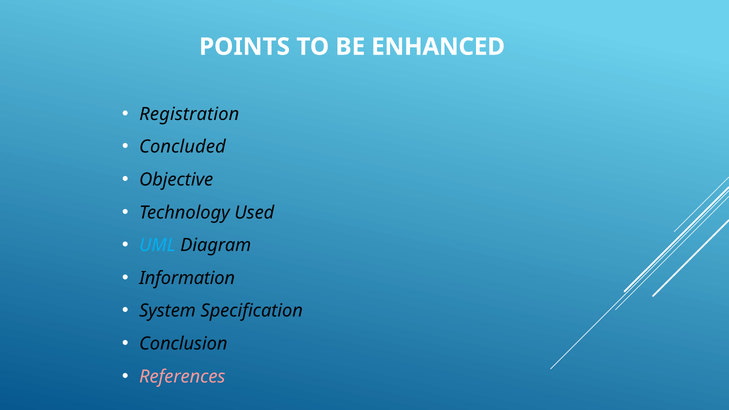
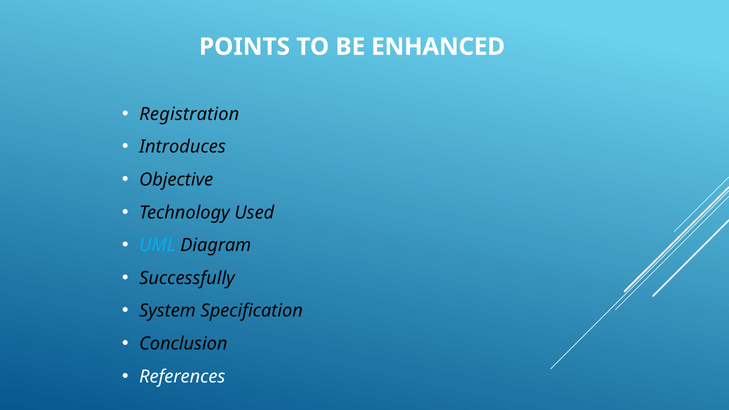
Concluded: Concluded -> Introduces
Information: Information -> Successfully
References colour: pink -> white
